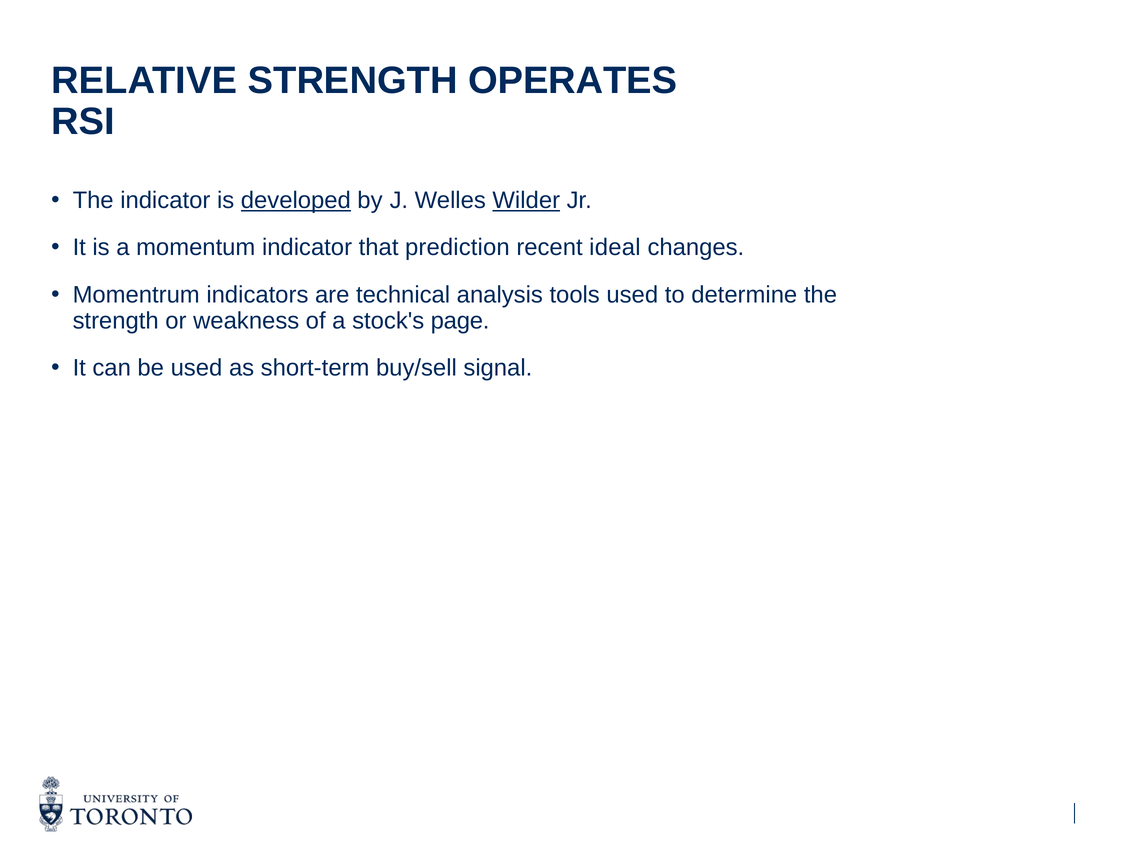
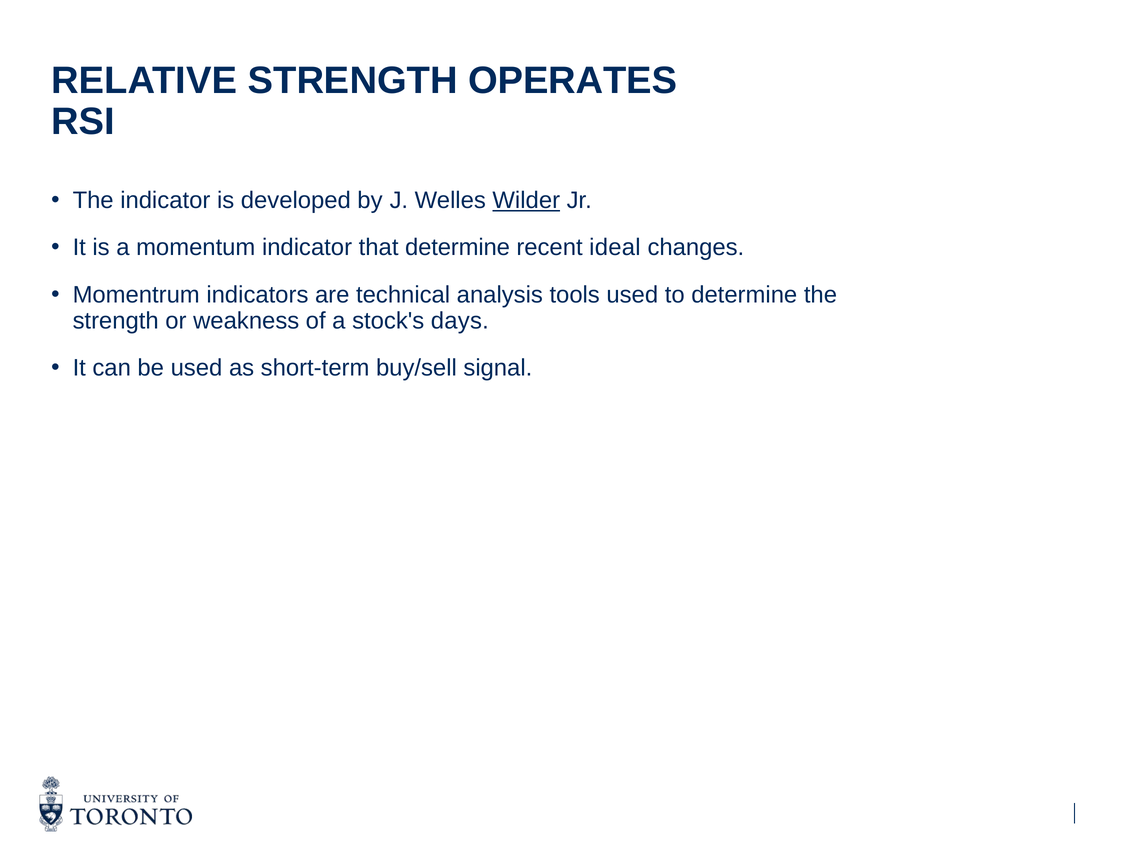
developed underline: present -> none
that prediction: prediction -> determine
page: page -> days
